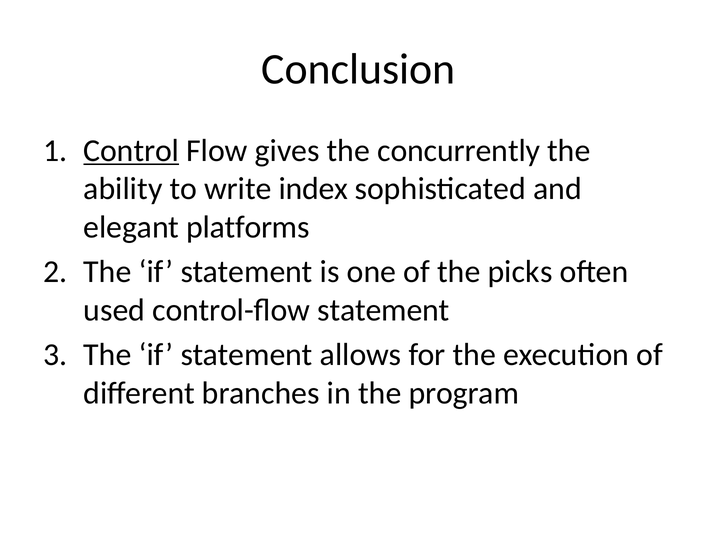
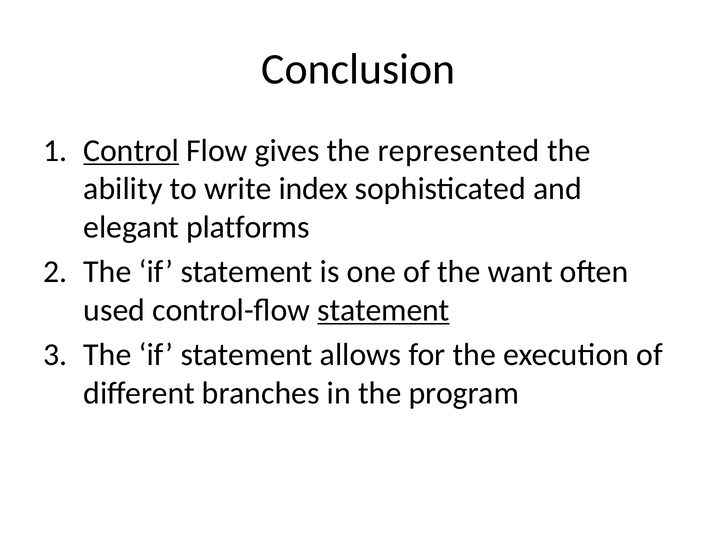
concurrently: concurrently -> represented
picks: picks -> want
statement at (383, 310) underline: none -> present
